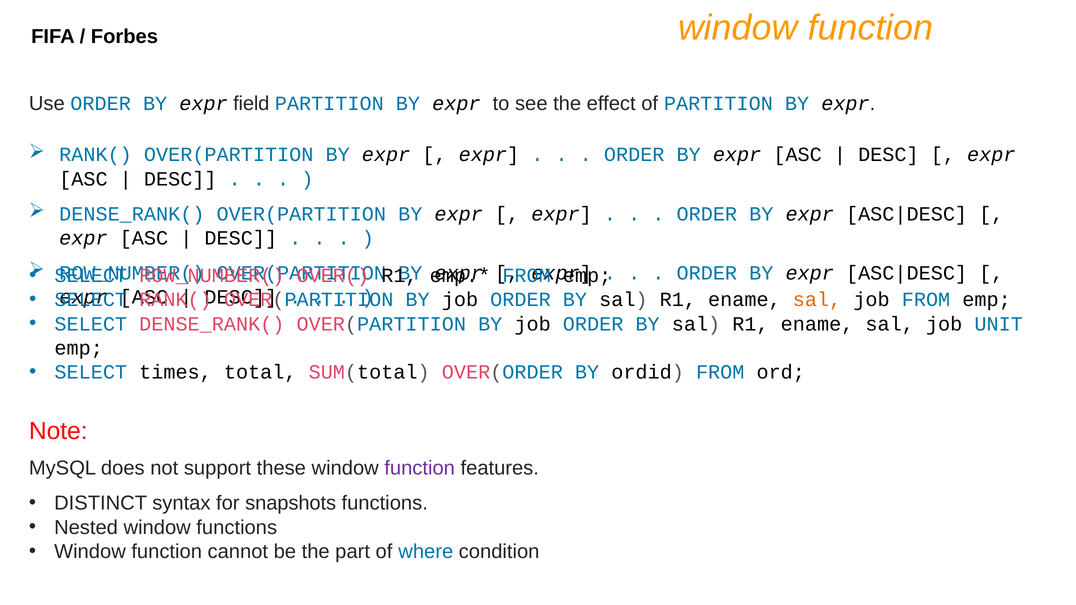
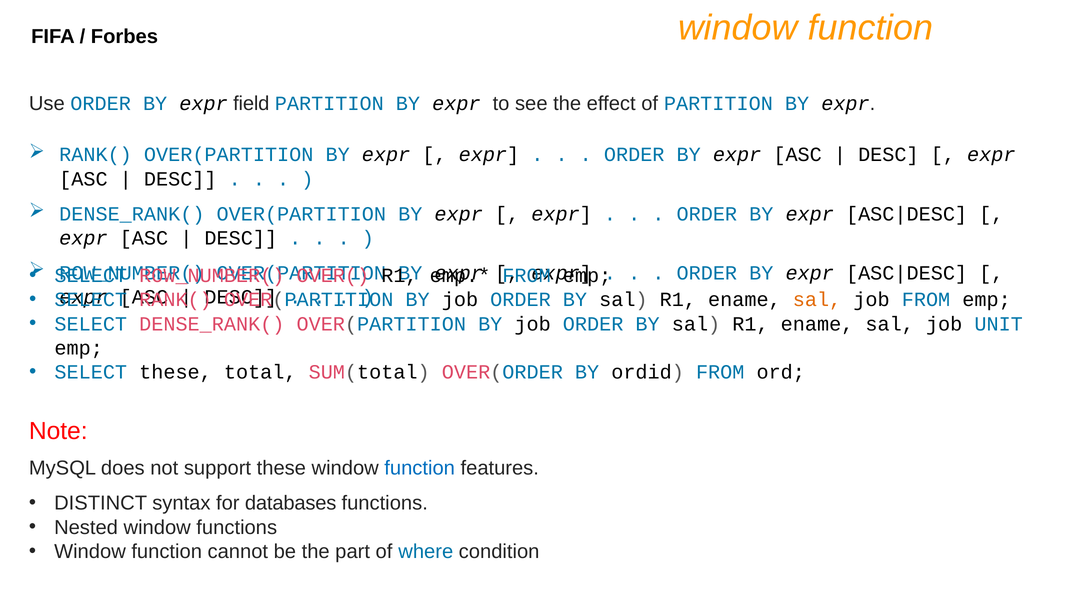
SELECT times: times -> these
function at (420, 468) colour: purple -> blue
snapshots: snapshots -> databases
